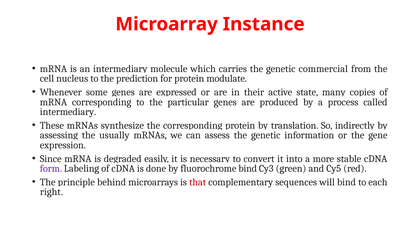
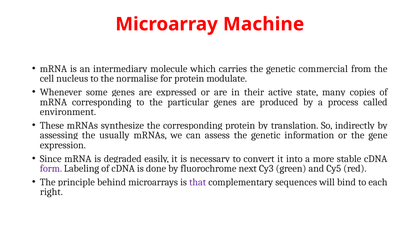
Instance: Instance -> Machine
prediction: prediction -> normalise
intermediary at (68, 112): intermediary -> environment
fluorochrome bind: bind -> next
that colour: red -> purple
